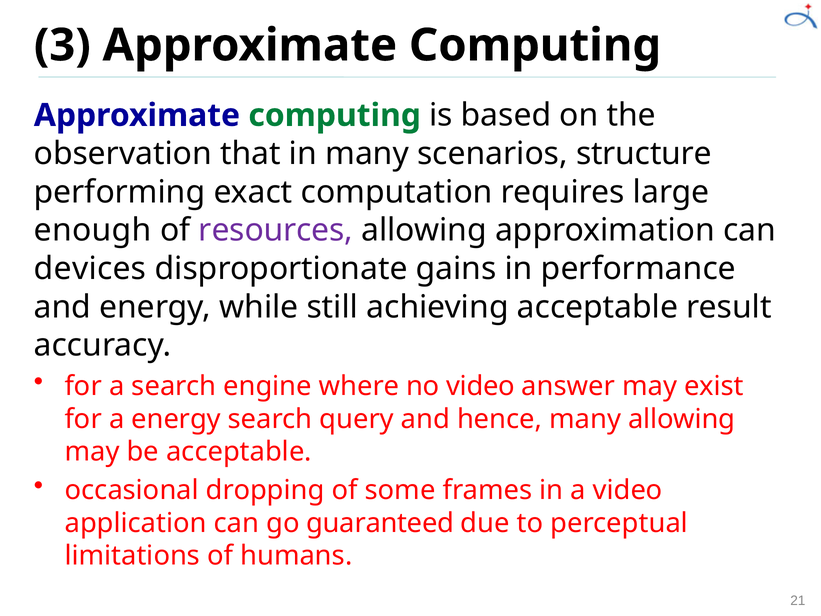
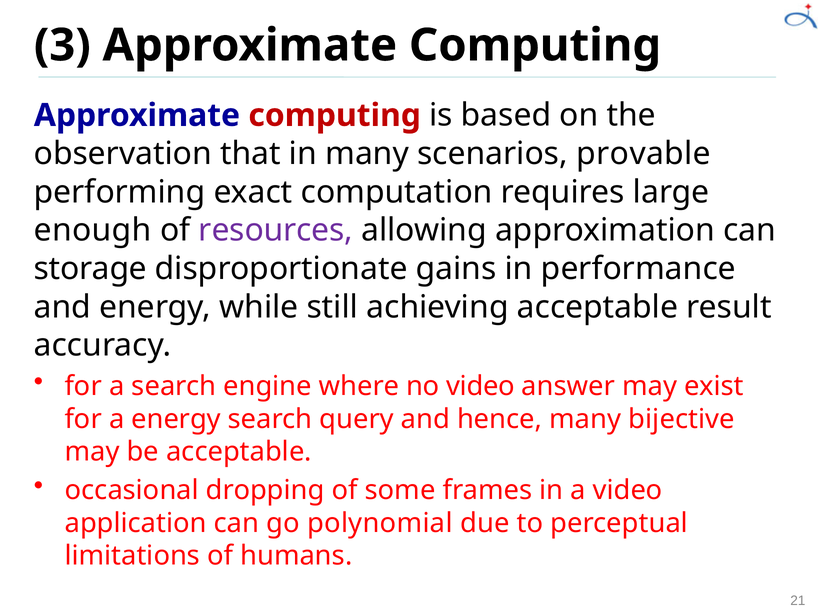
computing at (335, 115) colour: green -> red
structure: structure -> provable
devices: devices -> storage
many allowing: allowing -> bijective
guaranteed: guaranteed -> polynomial
